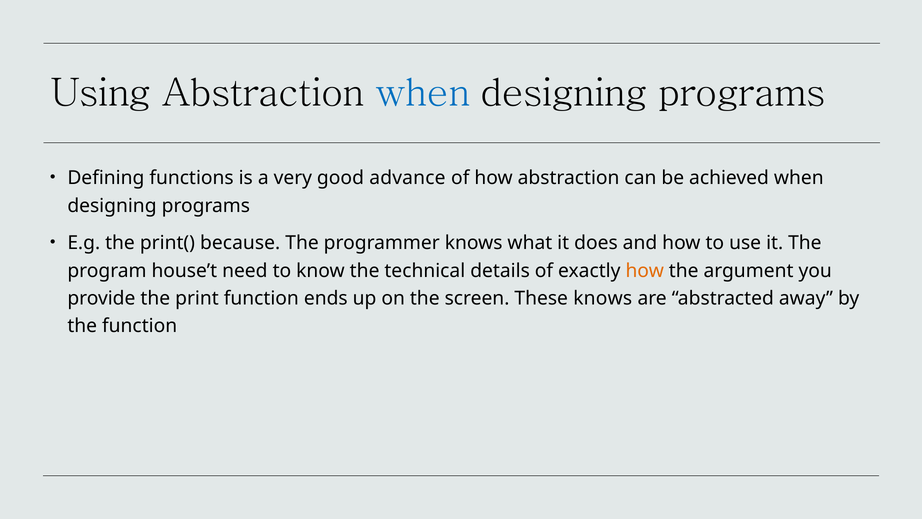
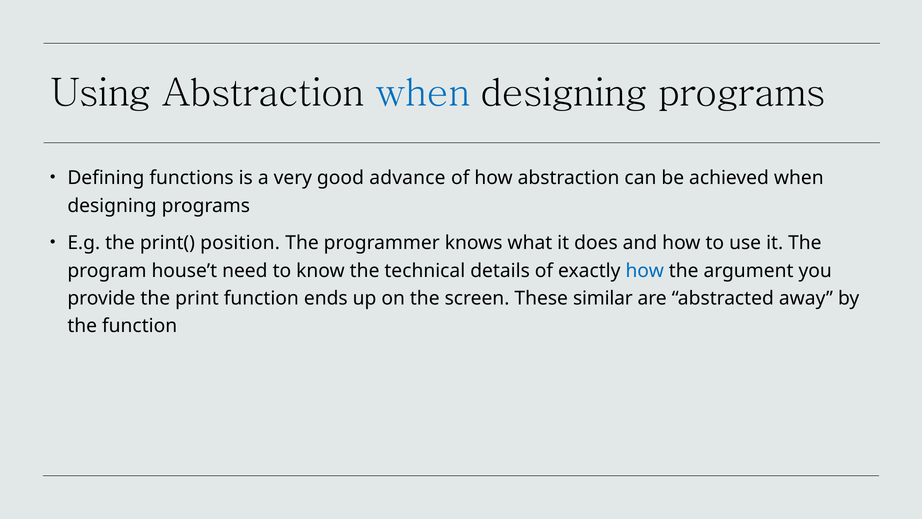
because: because -> position
how at (645, 270) colour: orange -> blue
These knows: knows -> similar
